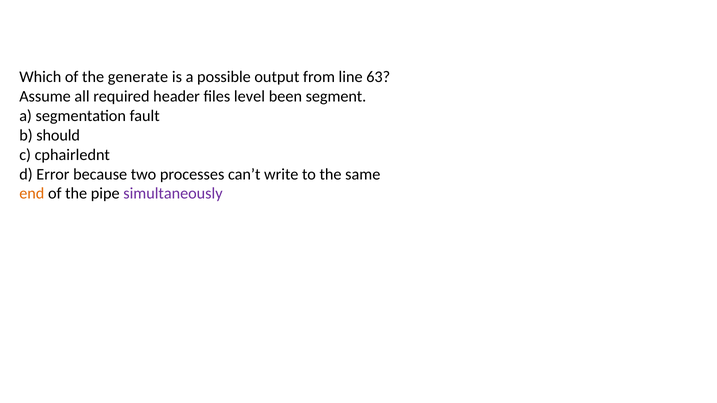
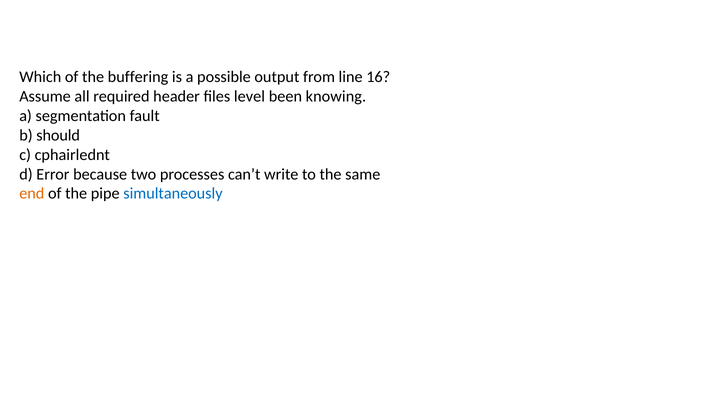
generate: generate -> buffering
63: 63 -> 16
segment: segment -> knowing
simultaneously colour: purple -> blue
